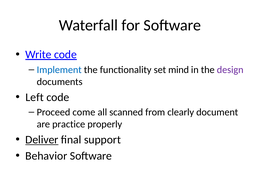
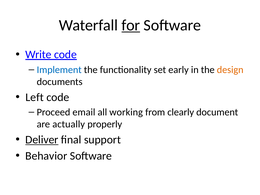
for underline: none -> present
mind: mind -> early
design colour: purple -> orange
come: come -> email
scanned: scanned -> working
practice: practice -> actually
